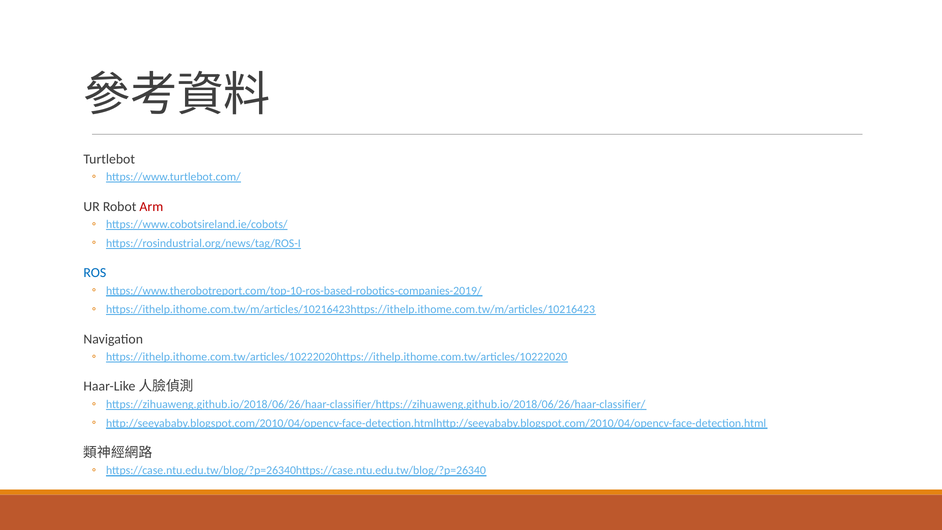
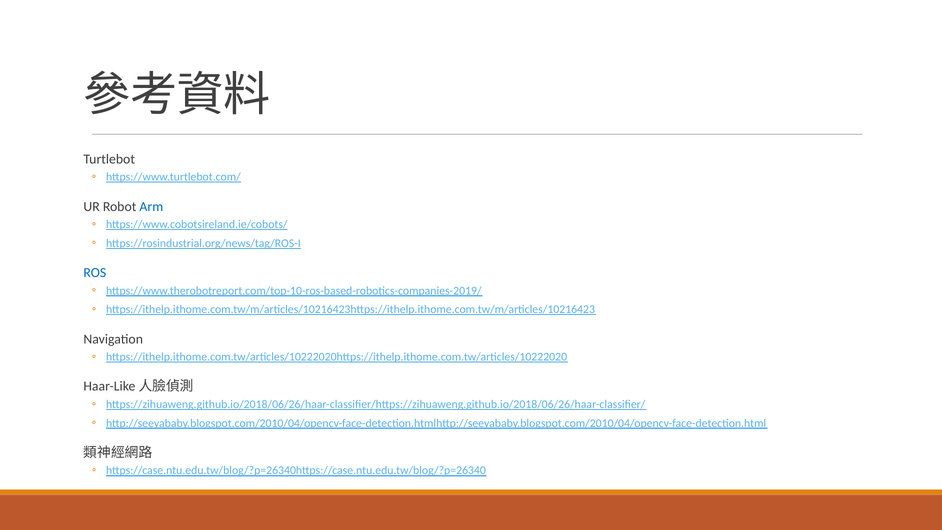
Arm colour: red -> blue
